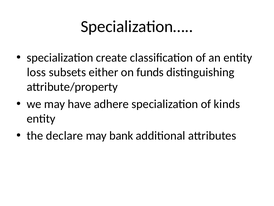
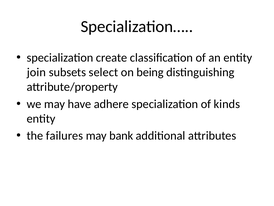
loss: loss -> join
either: either -> select
funds: funds -> being
declare: declare -> failures
